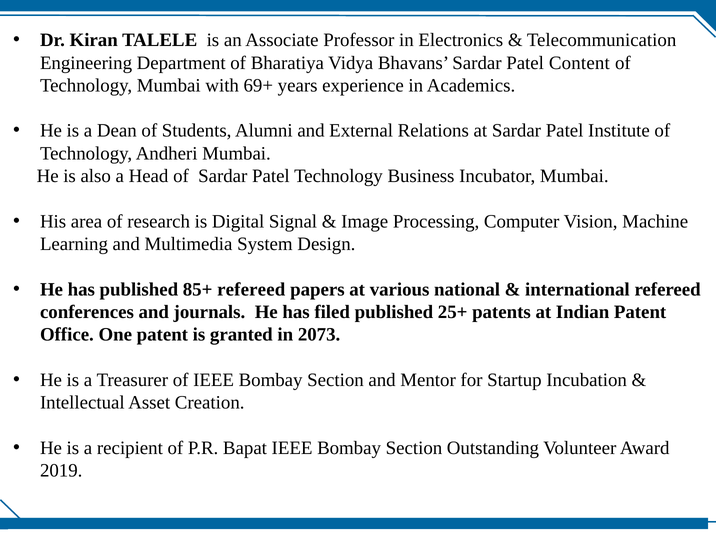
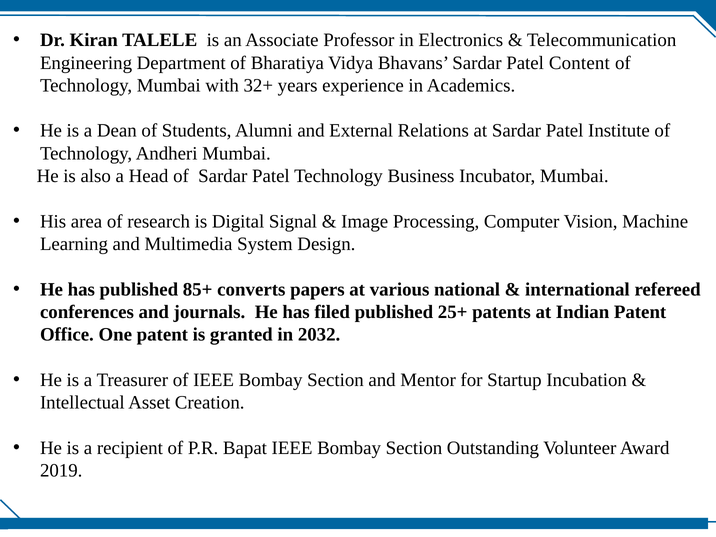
69+: 69+ -> 32+
85+ refereed: refereed -> converts
2073: 2073 -> 2032
